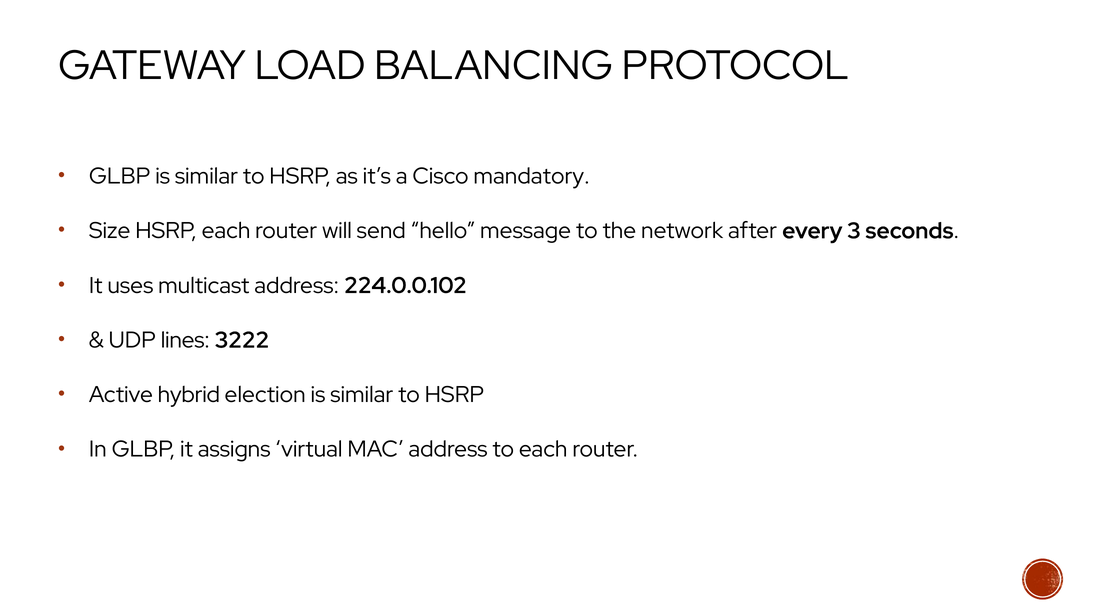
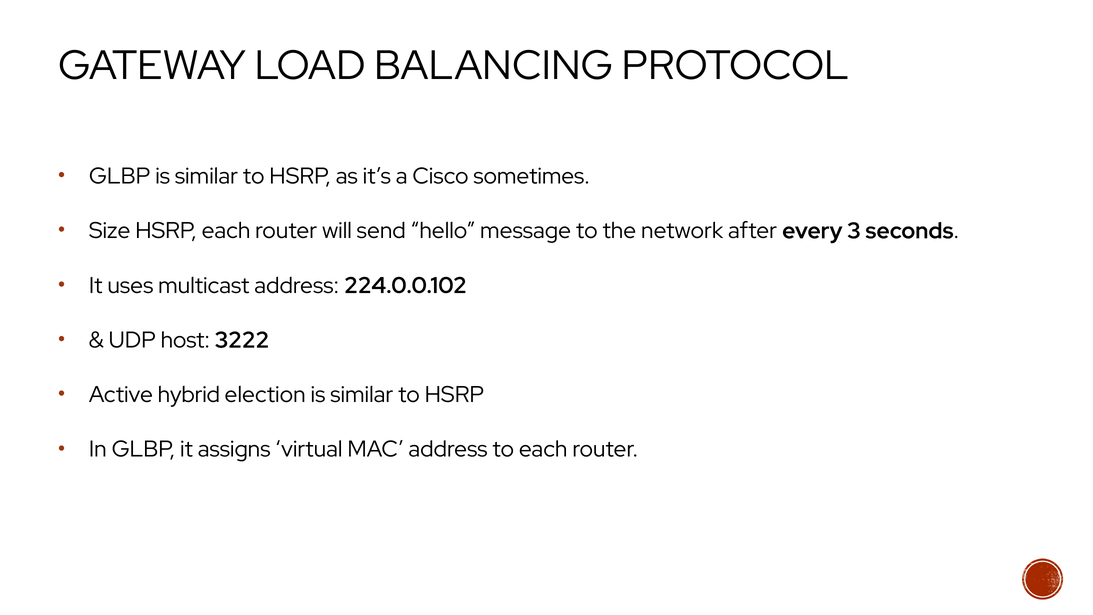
mandatory: mandatory -> sometimes
lines: lines -> host
